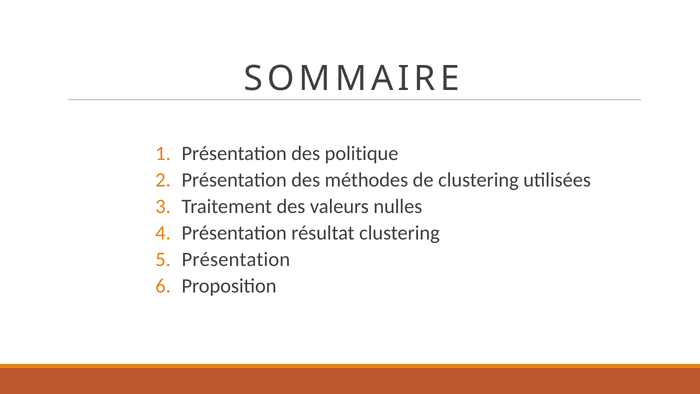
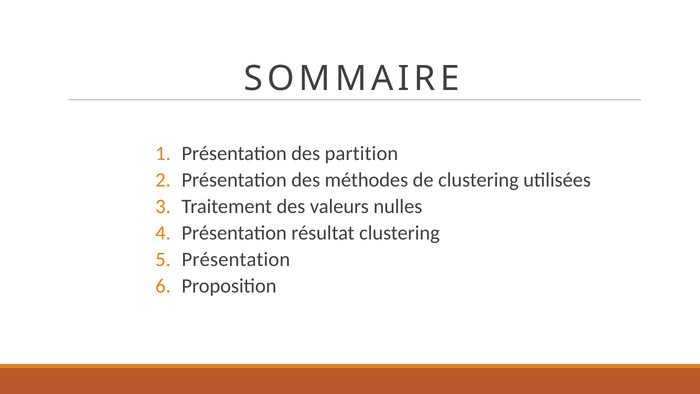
politique: politique -> partition
